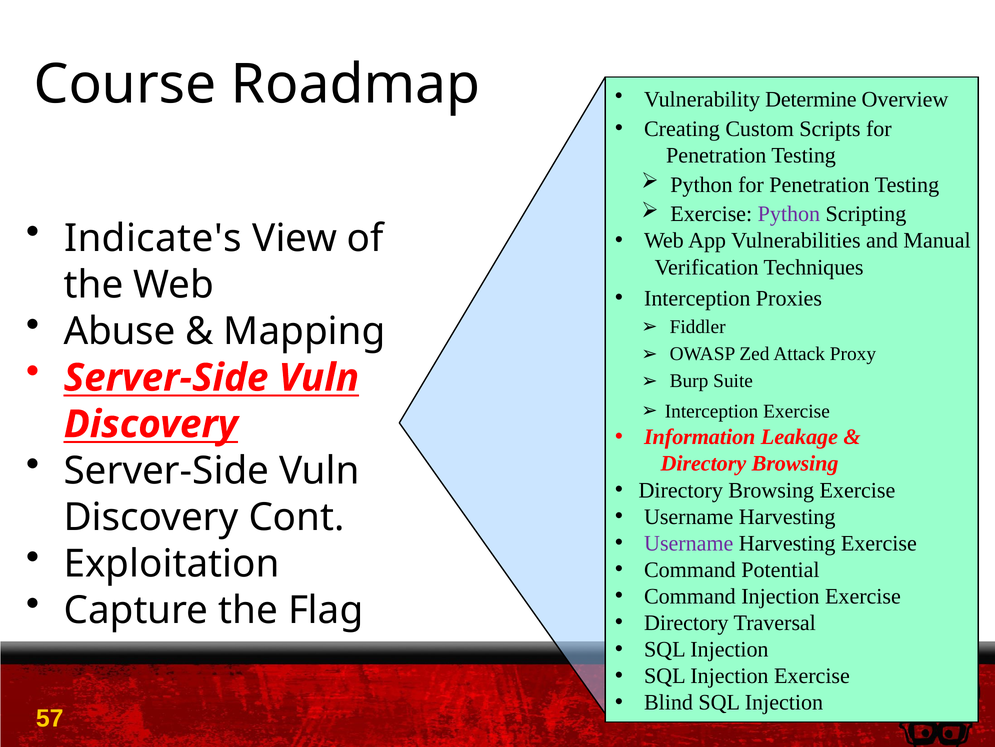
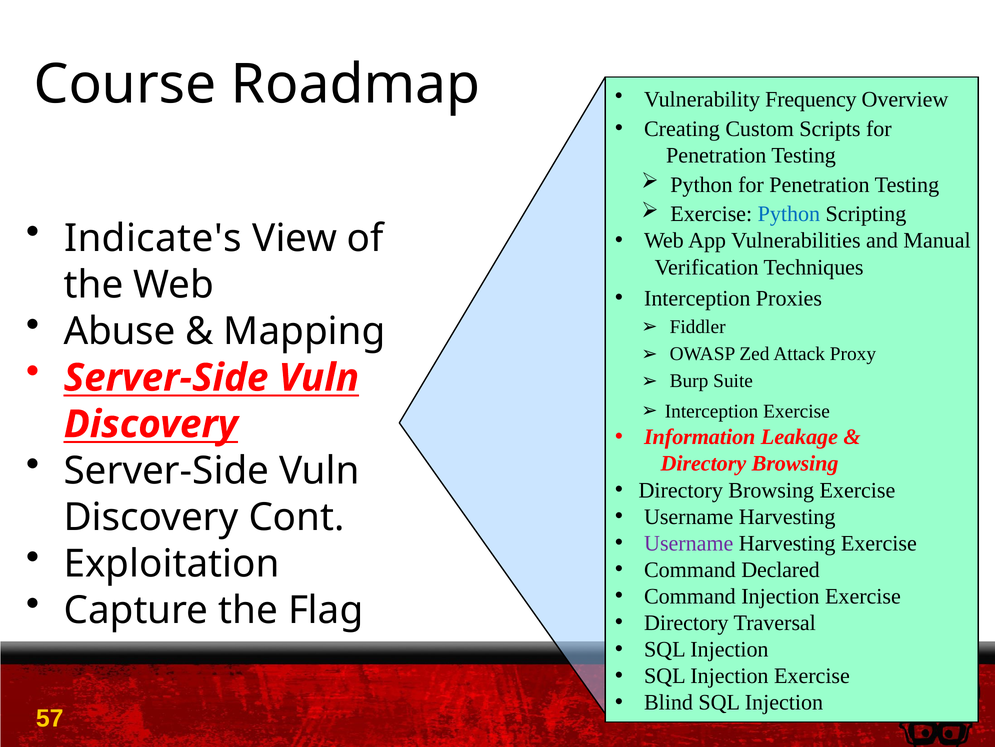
Determine: Determine -> Frequency
Python at (789, 214) colour: purple -> blue
Potential: Potential -> Declared
